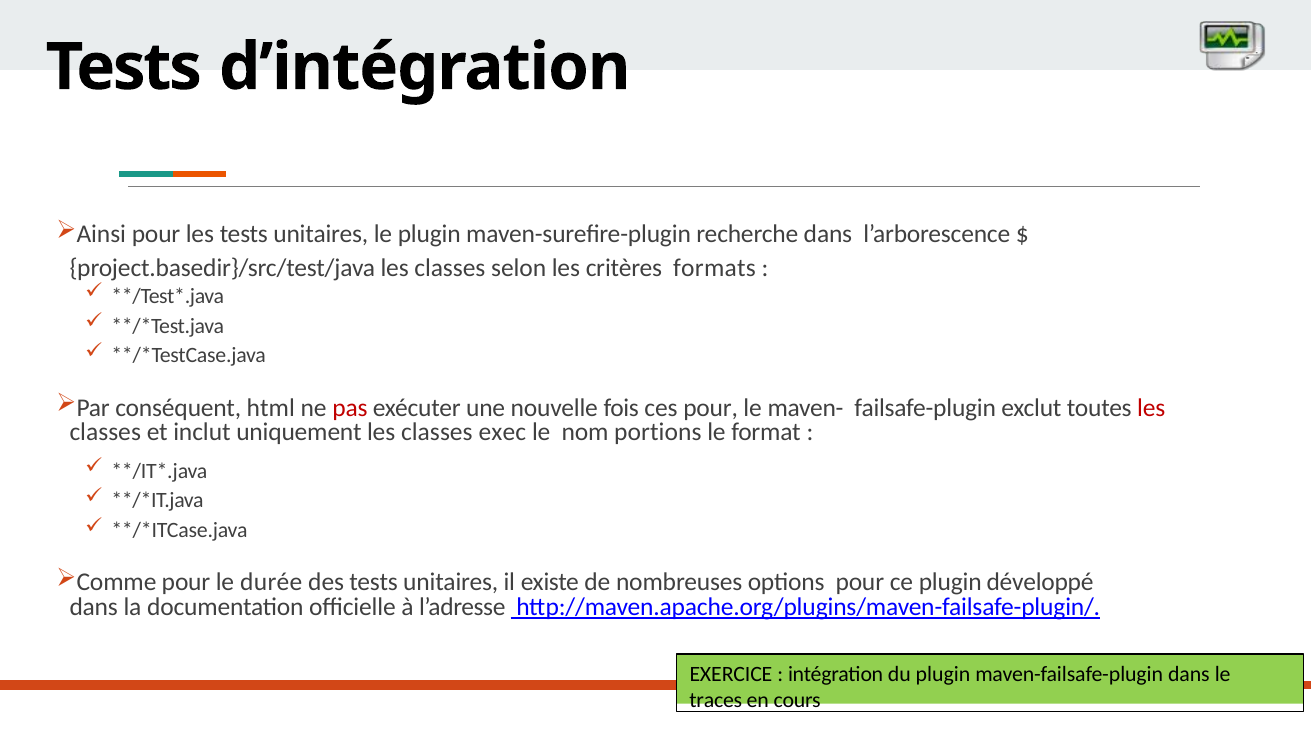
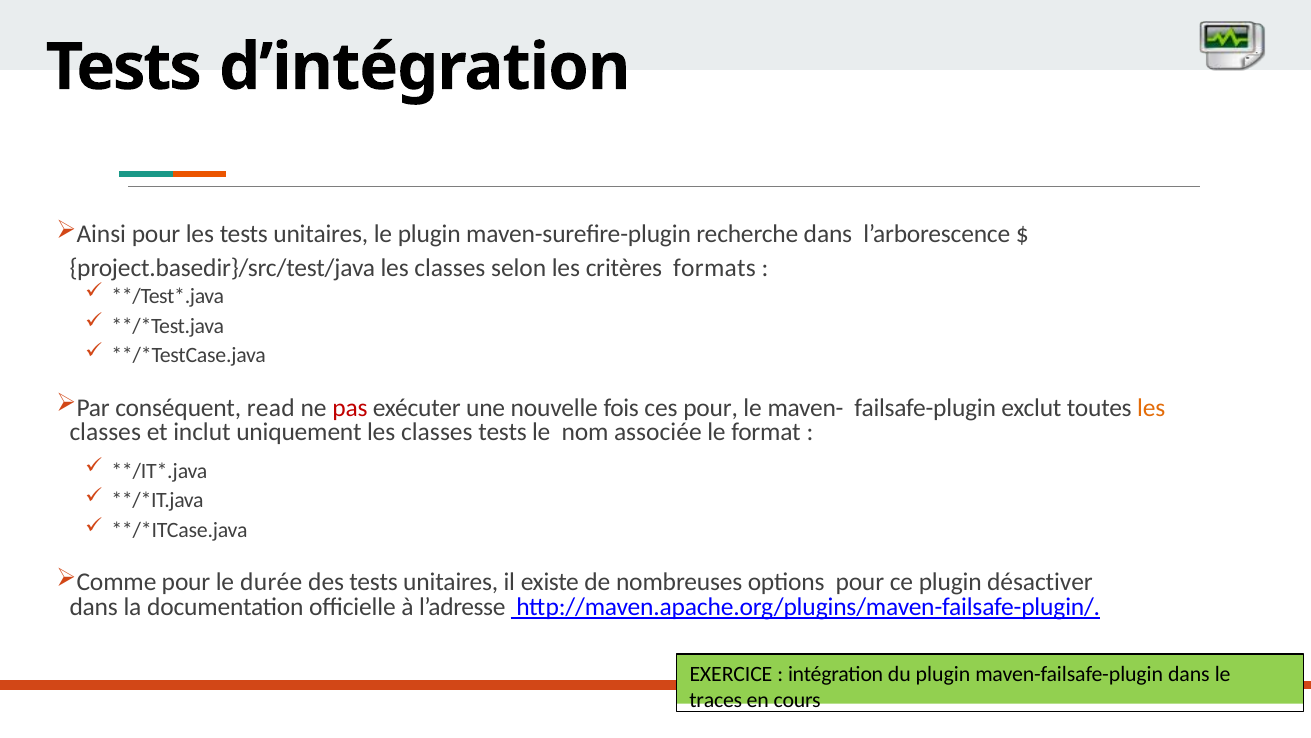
html: html -> read
les at (1151, 407) colour: red -> orange
classes exec: exec -> tests
portions: portions -> associée
développé: développé -> désactiver
